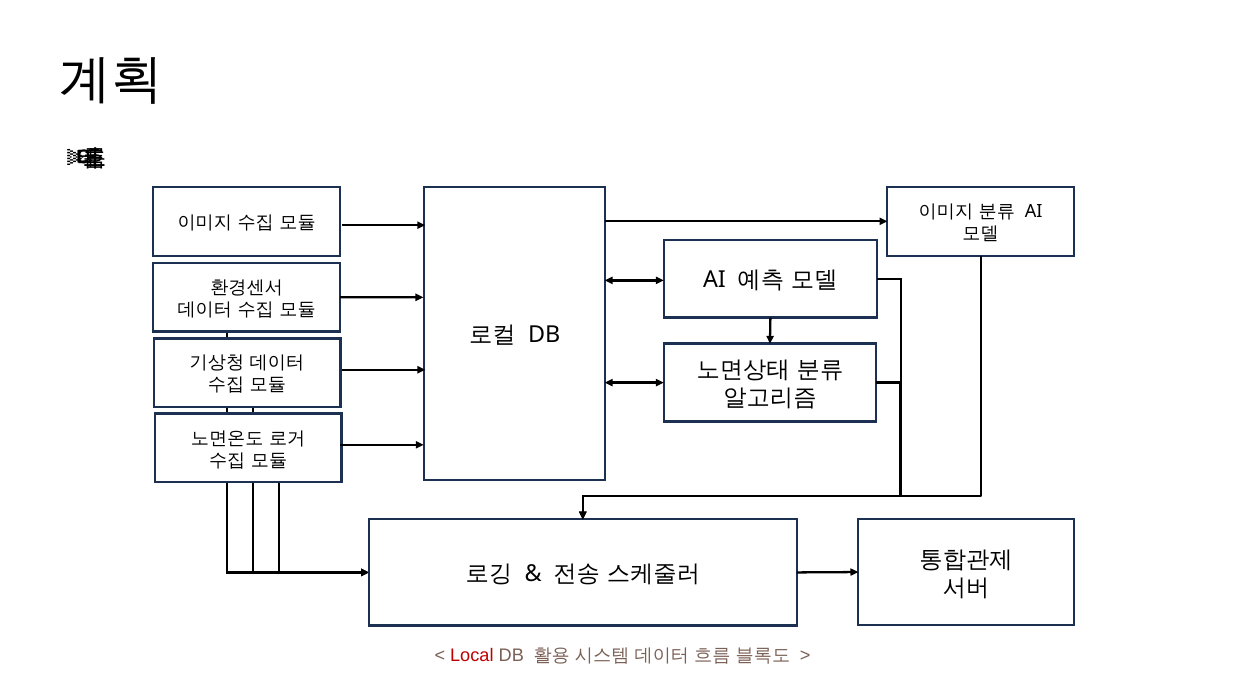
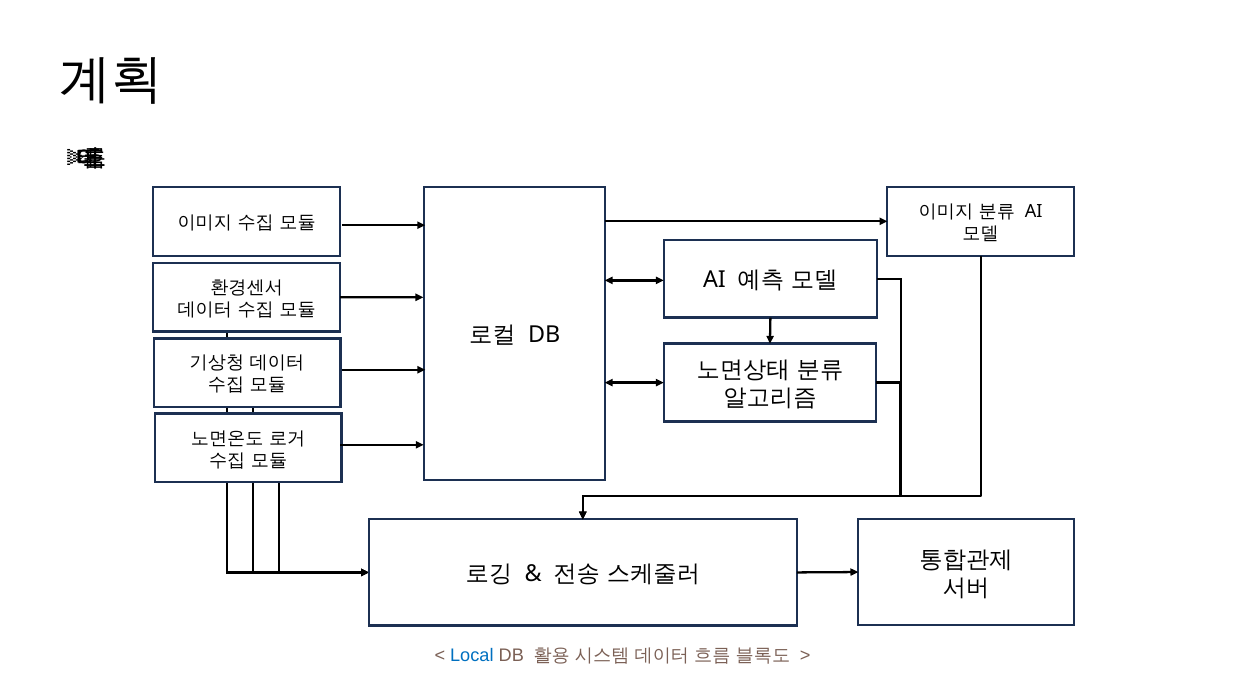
Local colour: red -> blue
